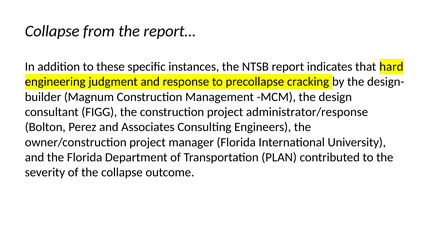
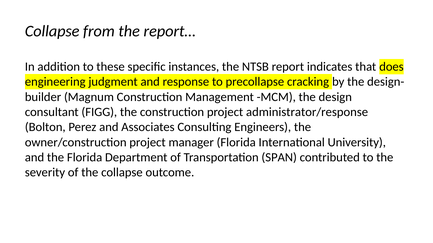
hard: hard -> does
PLAN: PLAN -> SPAN
